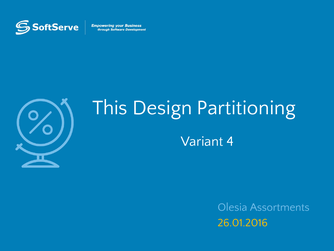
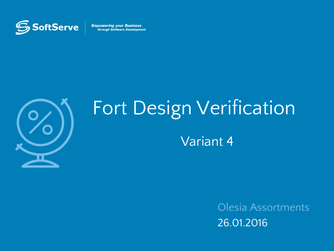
This: This -> Fort
Partitioning: Partitioning -> Verification
26.01.2016 colour: yellow -> white
